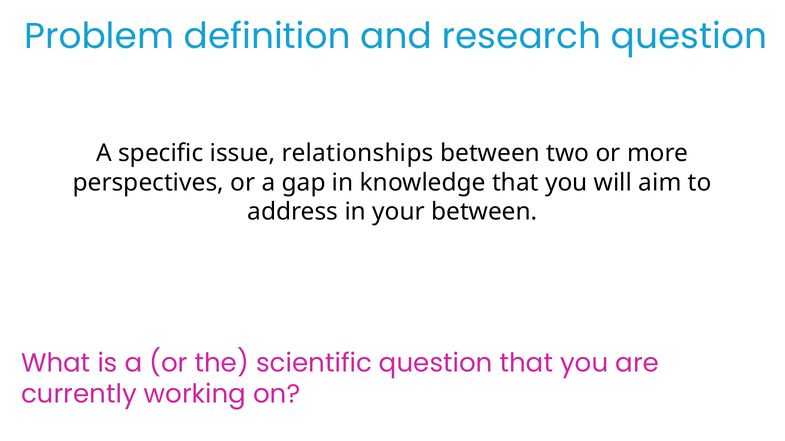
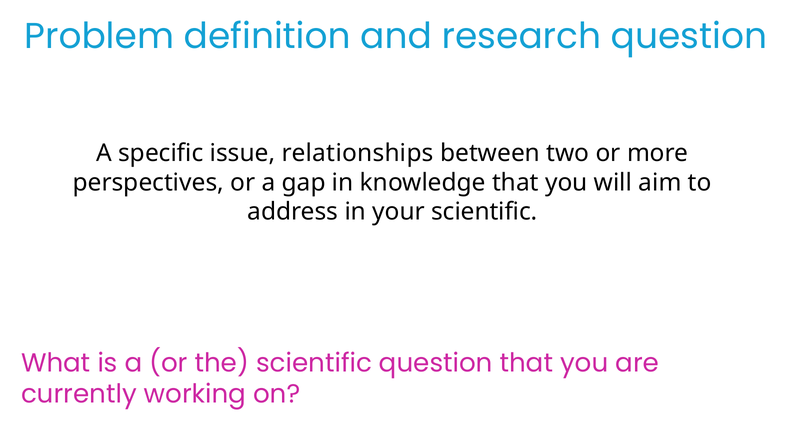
your between: between -> scientific
